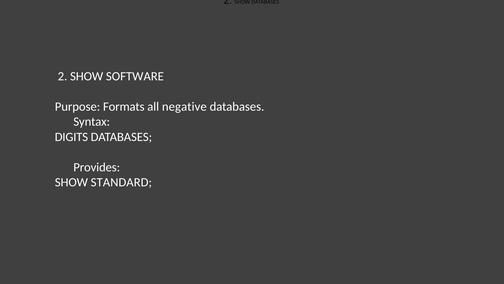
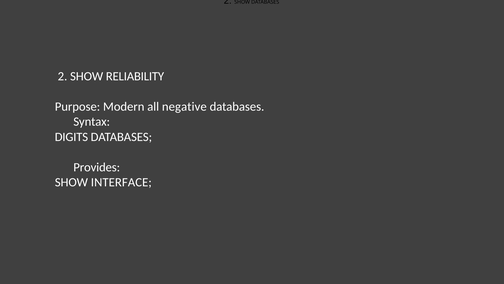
SOFTWARE: SOFTWARE -> RELIABILITY
Formats: Formats -> Modern
STANDARD: STANDARD -> INTERFACE
